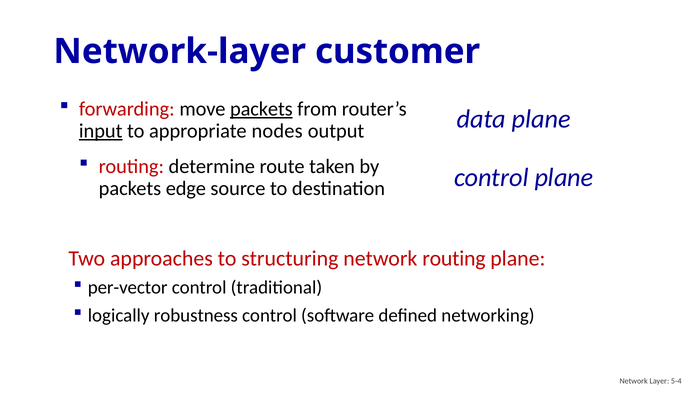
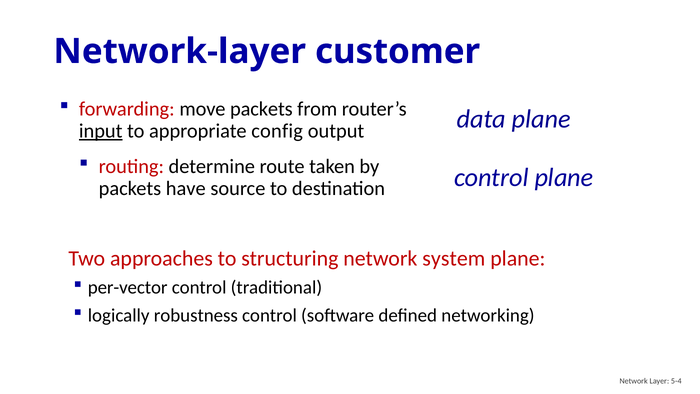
packets at (261, 109) underline: present -> none
nodes: nodes -> config
edge: edge -> have
network routing: routing -> system
